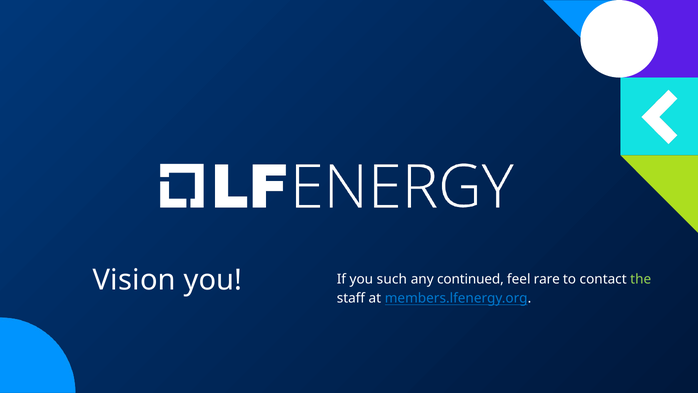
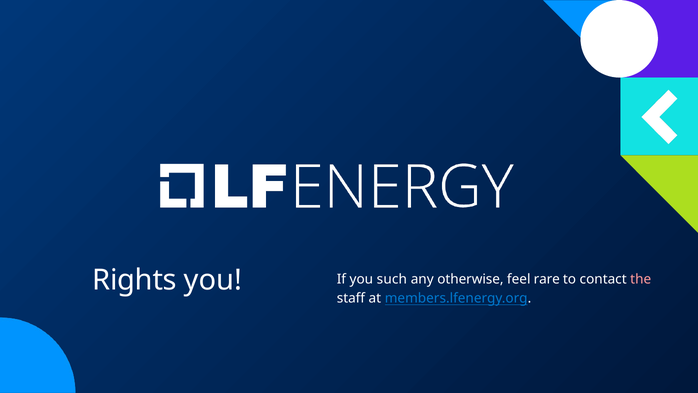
Vision: Vision -> Rights
continued: continued -> otherwise
the colour: light green -> pink
